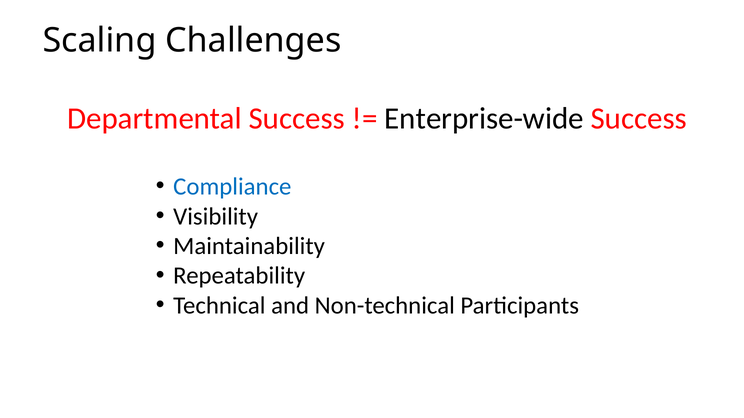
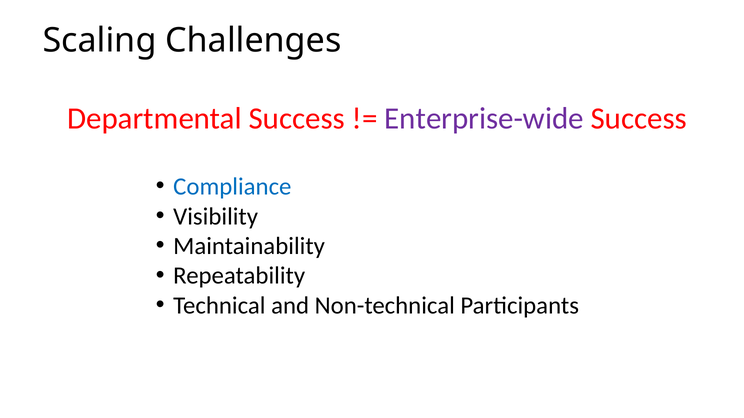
Enterprise-wide colour: black -> purple
